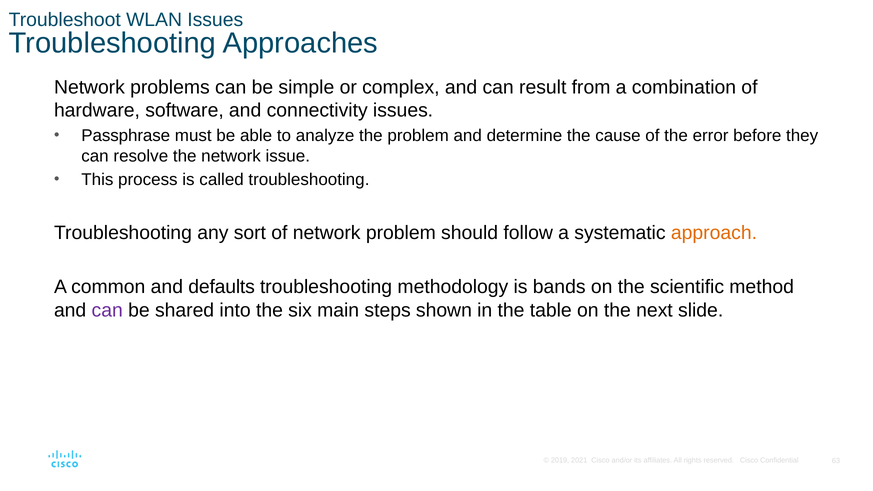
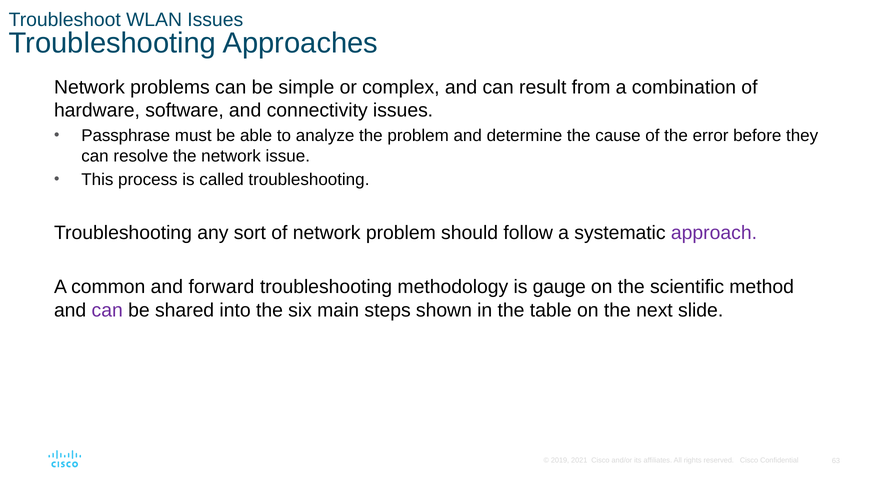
approach colour: orange -> purple
defaults: defaults -> forward
bands: bands -> gauge
